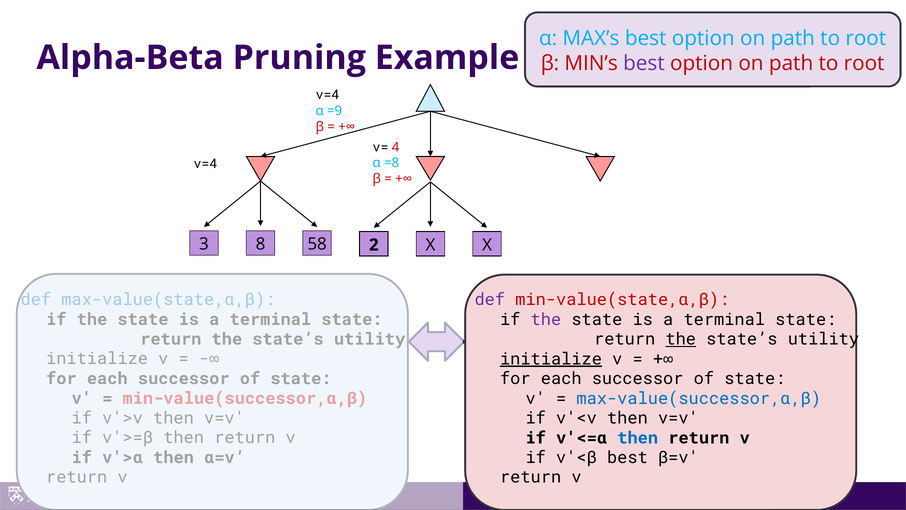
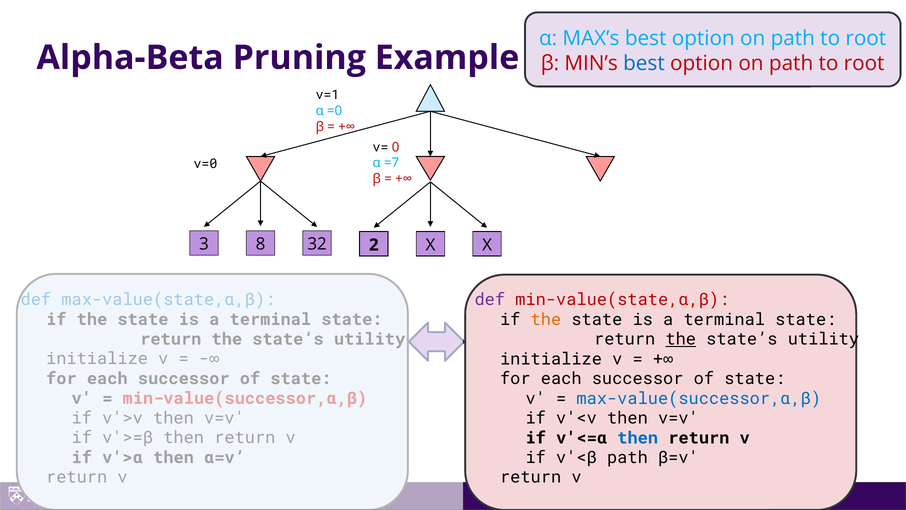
best at (644, 63) colour: purple -> blue
v=4 at (328, 95): v=4 -> v=1
=9: =9 -> =0
4: 4 -> 0
v=4 at (205, 164): v=4 -> v=0
=8: =8 -> =7
58: 58 -> 32
the at (546, 319) colour: purple -> orange
initialize at (551, 359) underline: present -> none
v'<β best: best -> path
